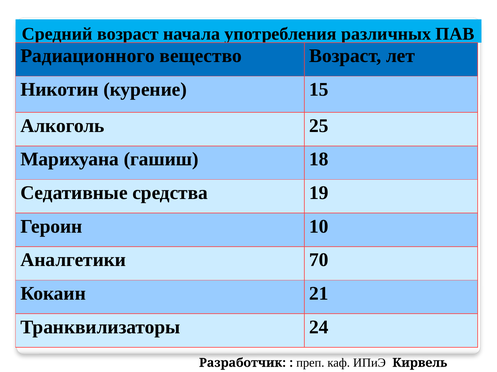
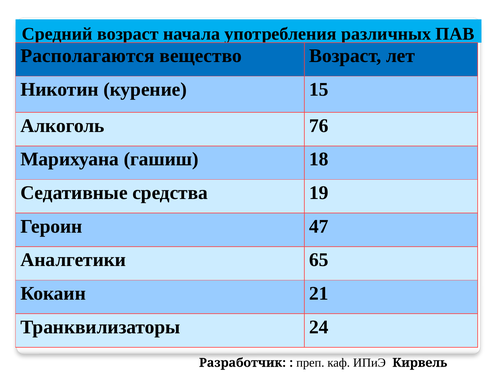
Радиационного: Радиационного -> Располагаются
25: 25 -> 76
10: 10 -> 47
70: 70 -> 65
